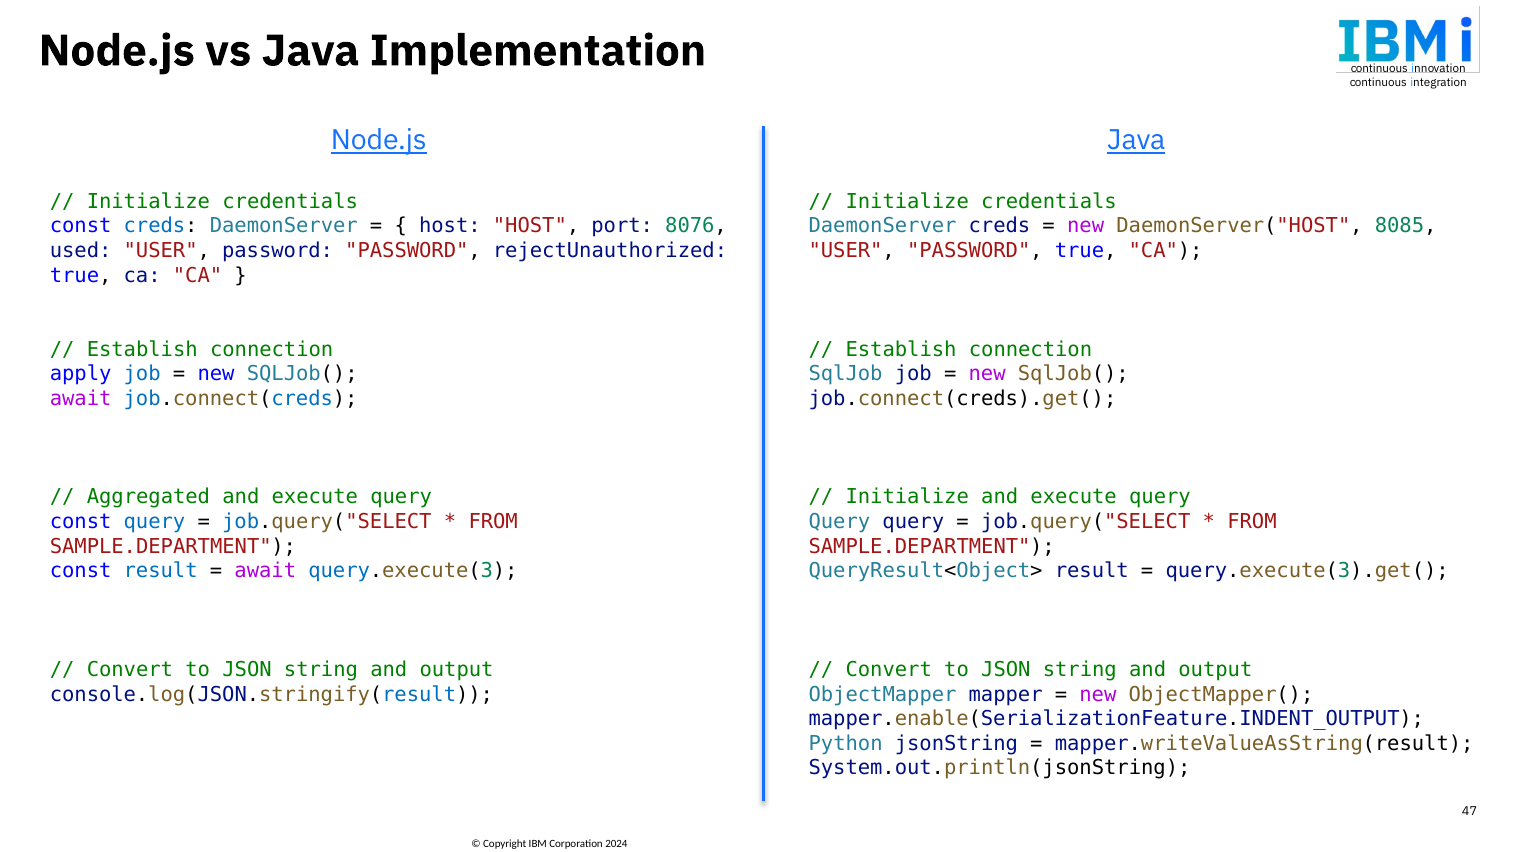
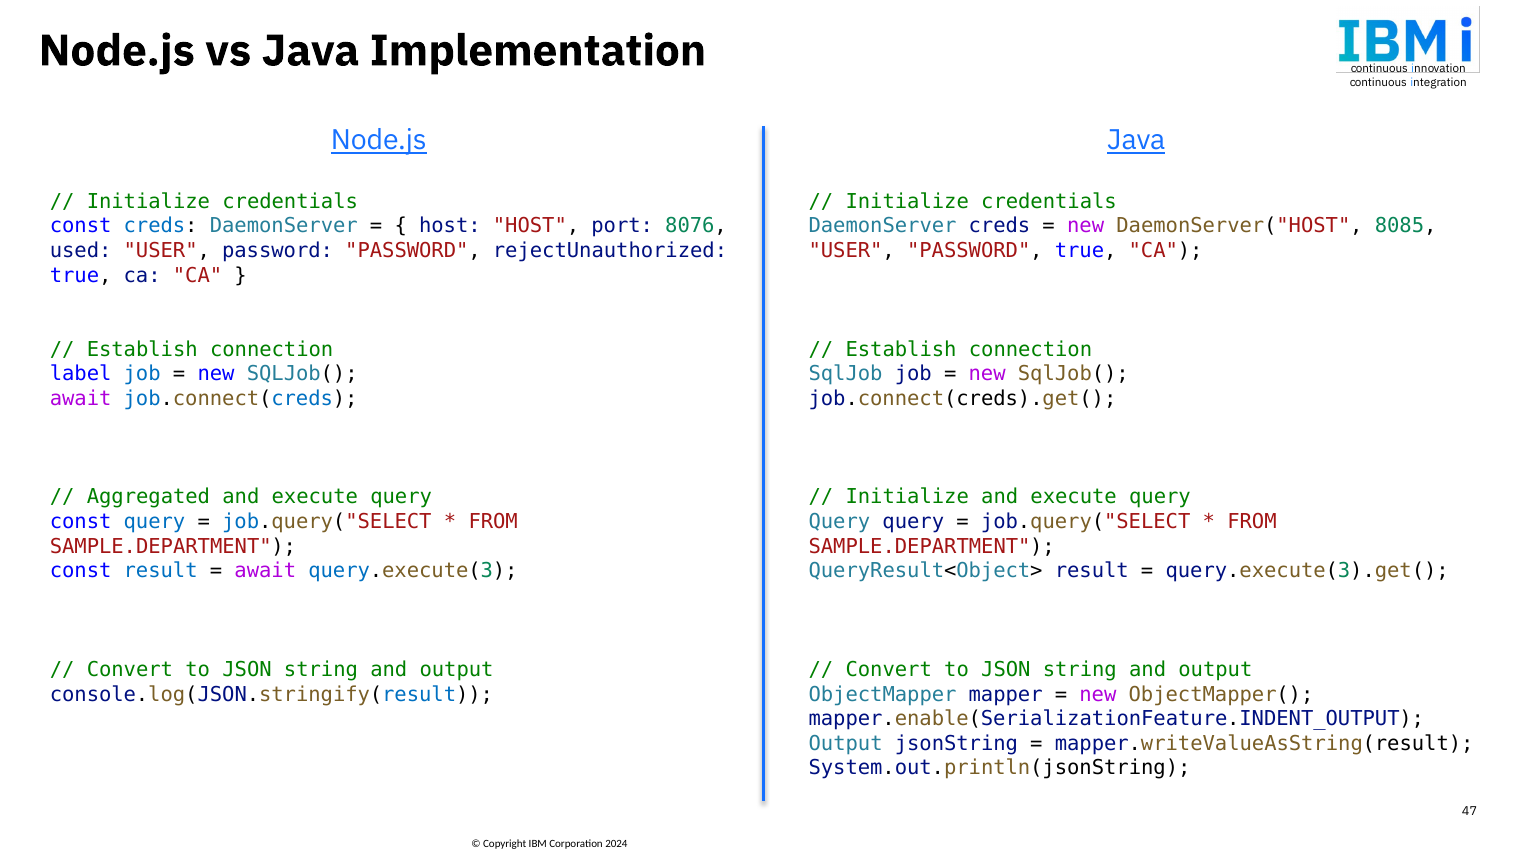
apply: apply -> label
Python at (846, 744): Python -> Output
